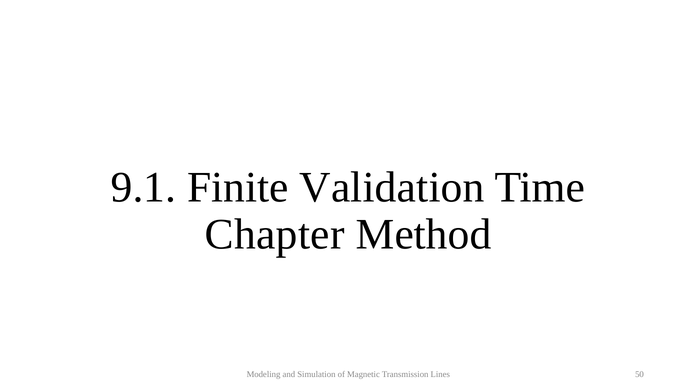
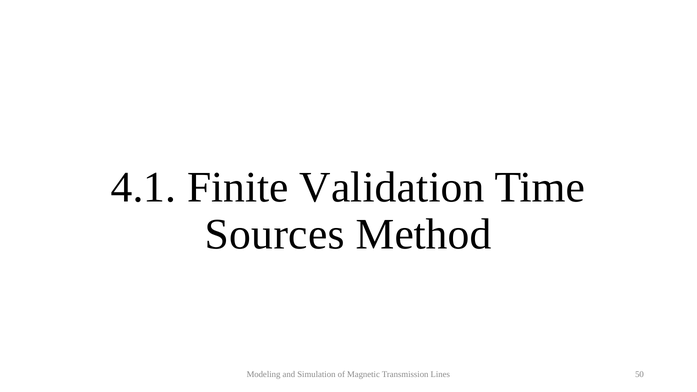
9.1: 9.1 -> 4.1
Chapter: Chapter -> Sources
